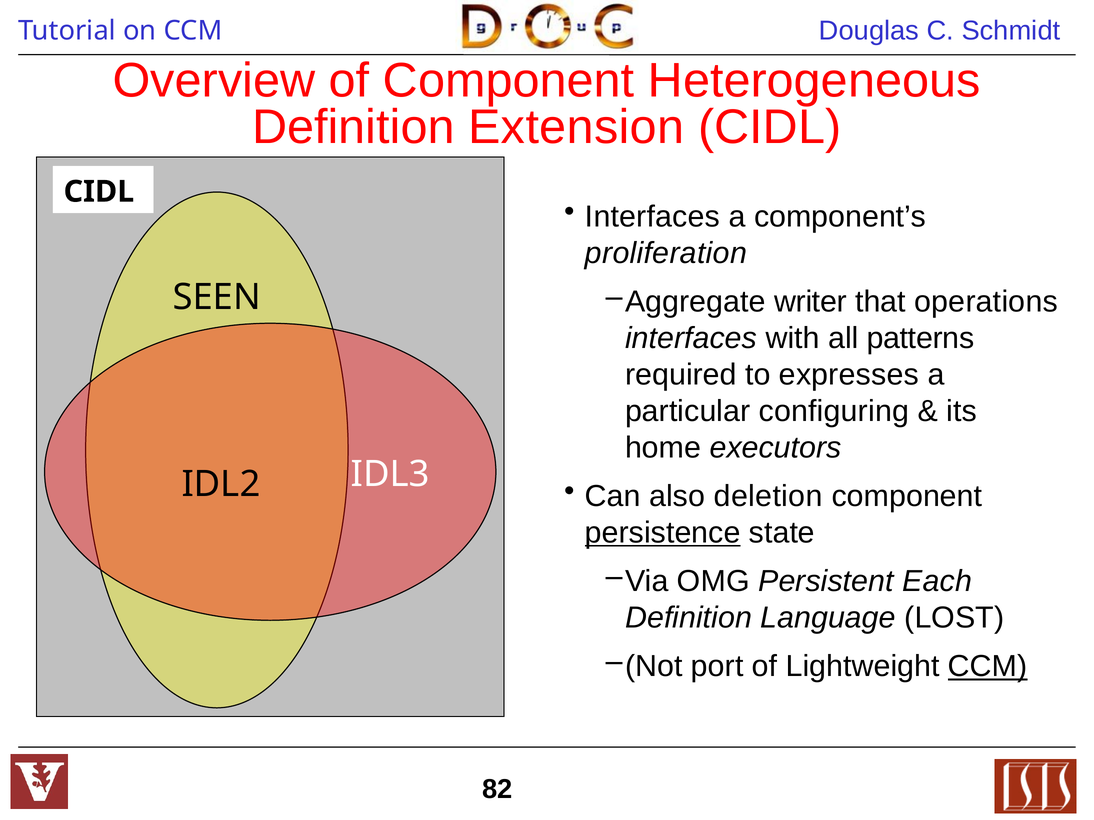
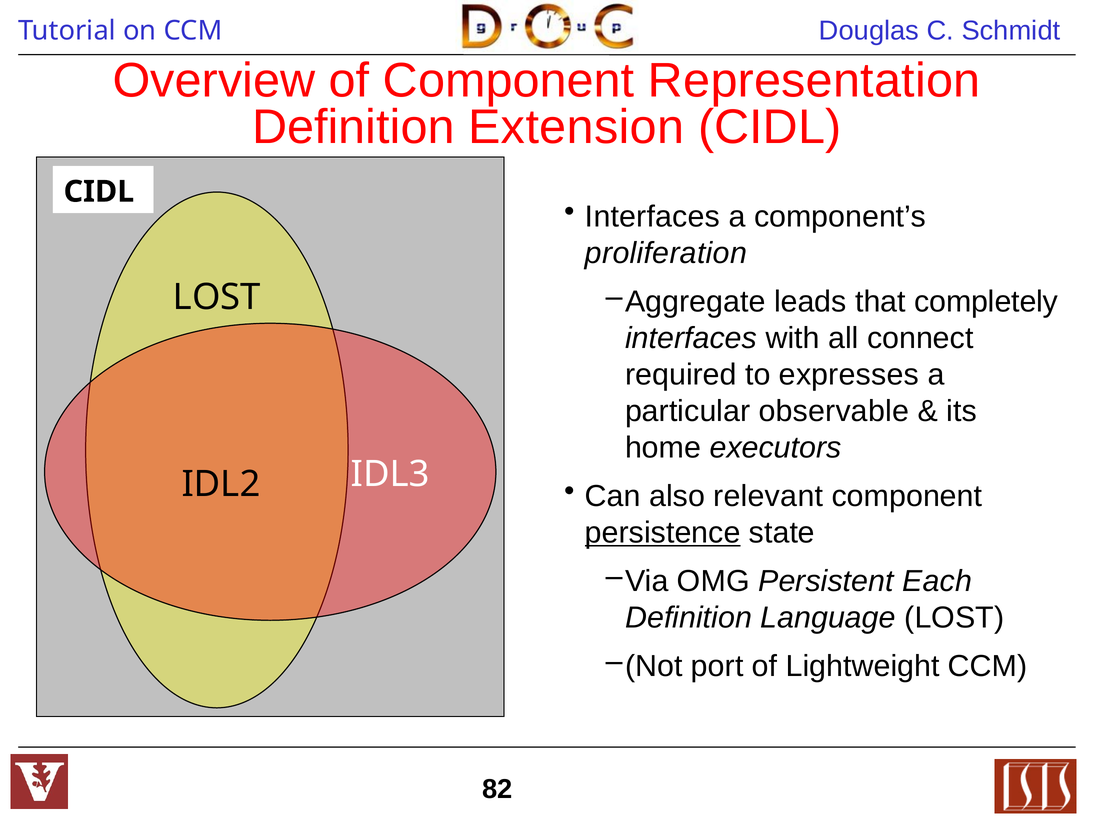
Heterogeneous: Heterogeneous -> Representation
writer: writer -> leads
operations: operations -> completely
SEEN at (217, 298): SEEN -> LOST
patterns: patterns -> connect
configuring: configuring -> observable
deletion: deletion -> relevant
CCM at (988, 667) underline: present -> none
